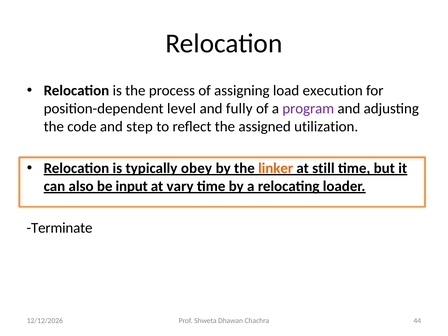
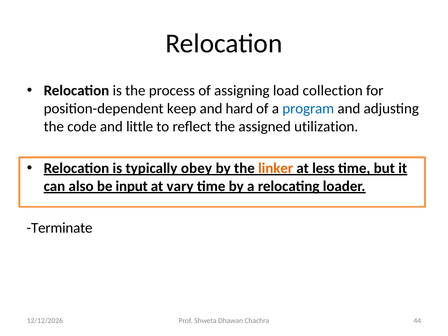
execution: execution -> collection
level: level -> keep
fully: fully -> hard
program colour: purple -> blue
step: step -> little
still: still -> less
